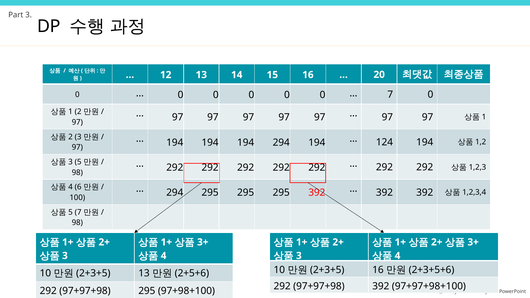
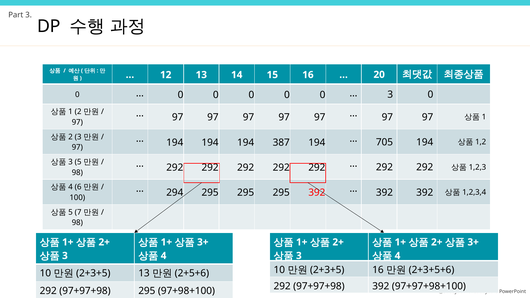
7 at (390, 95): 7 -> 3
194 294: 294 -> 387
124: 124 -> 705
